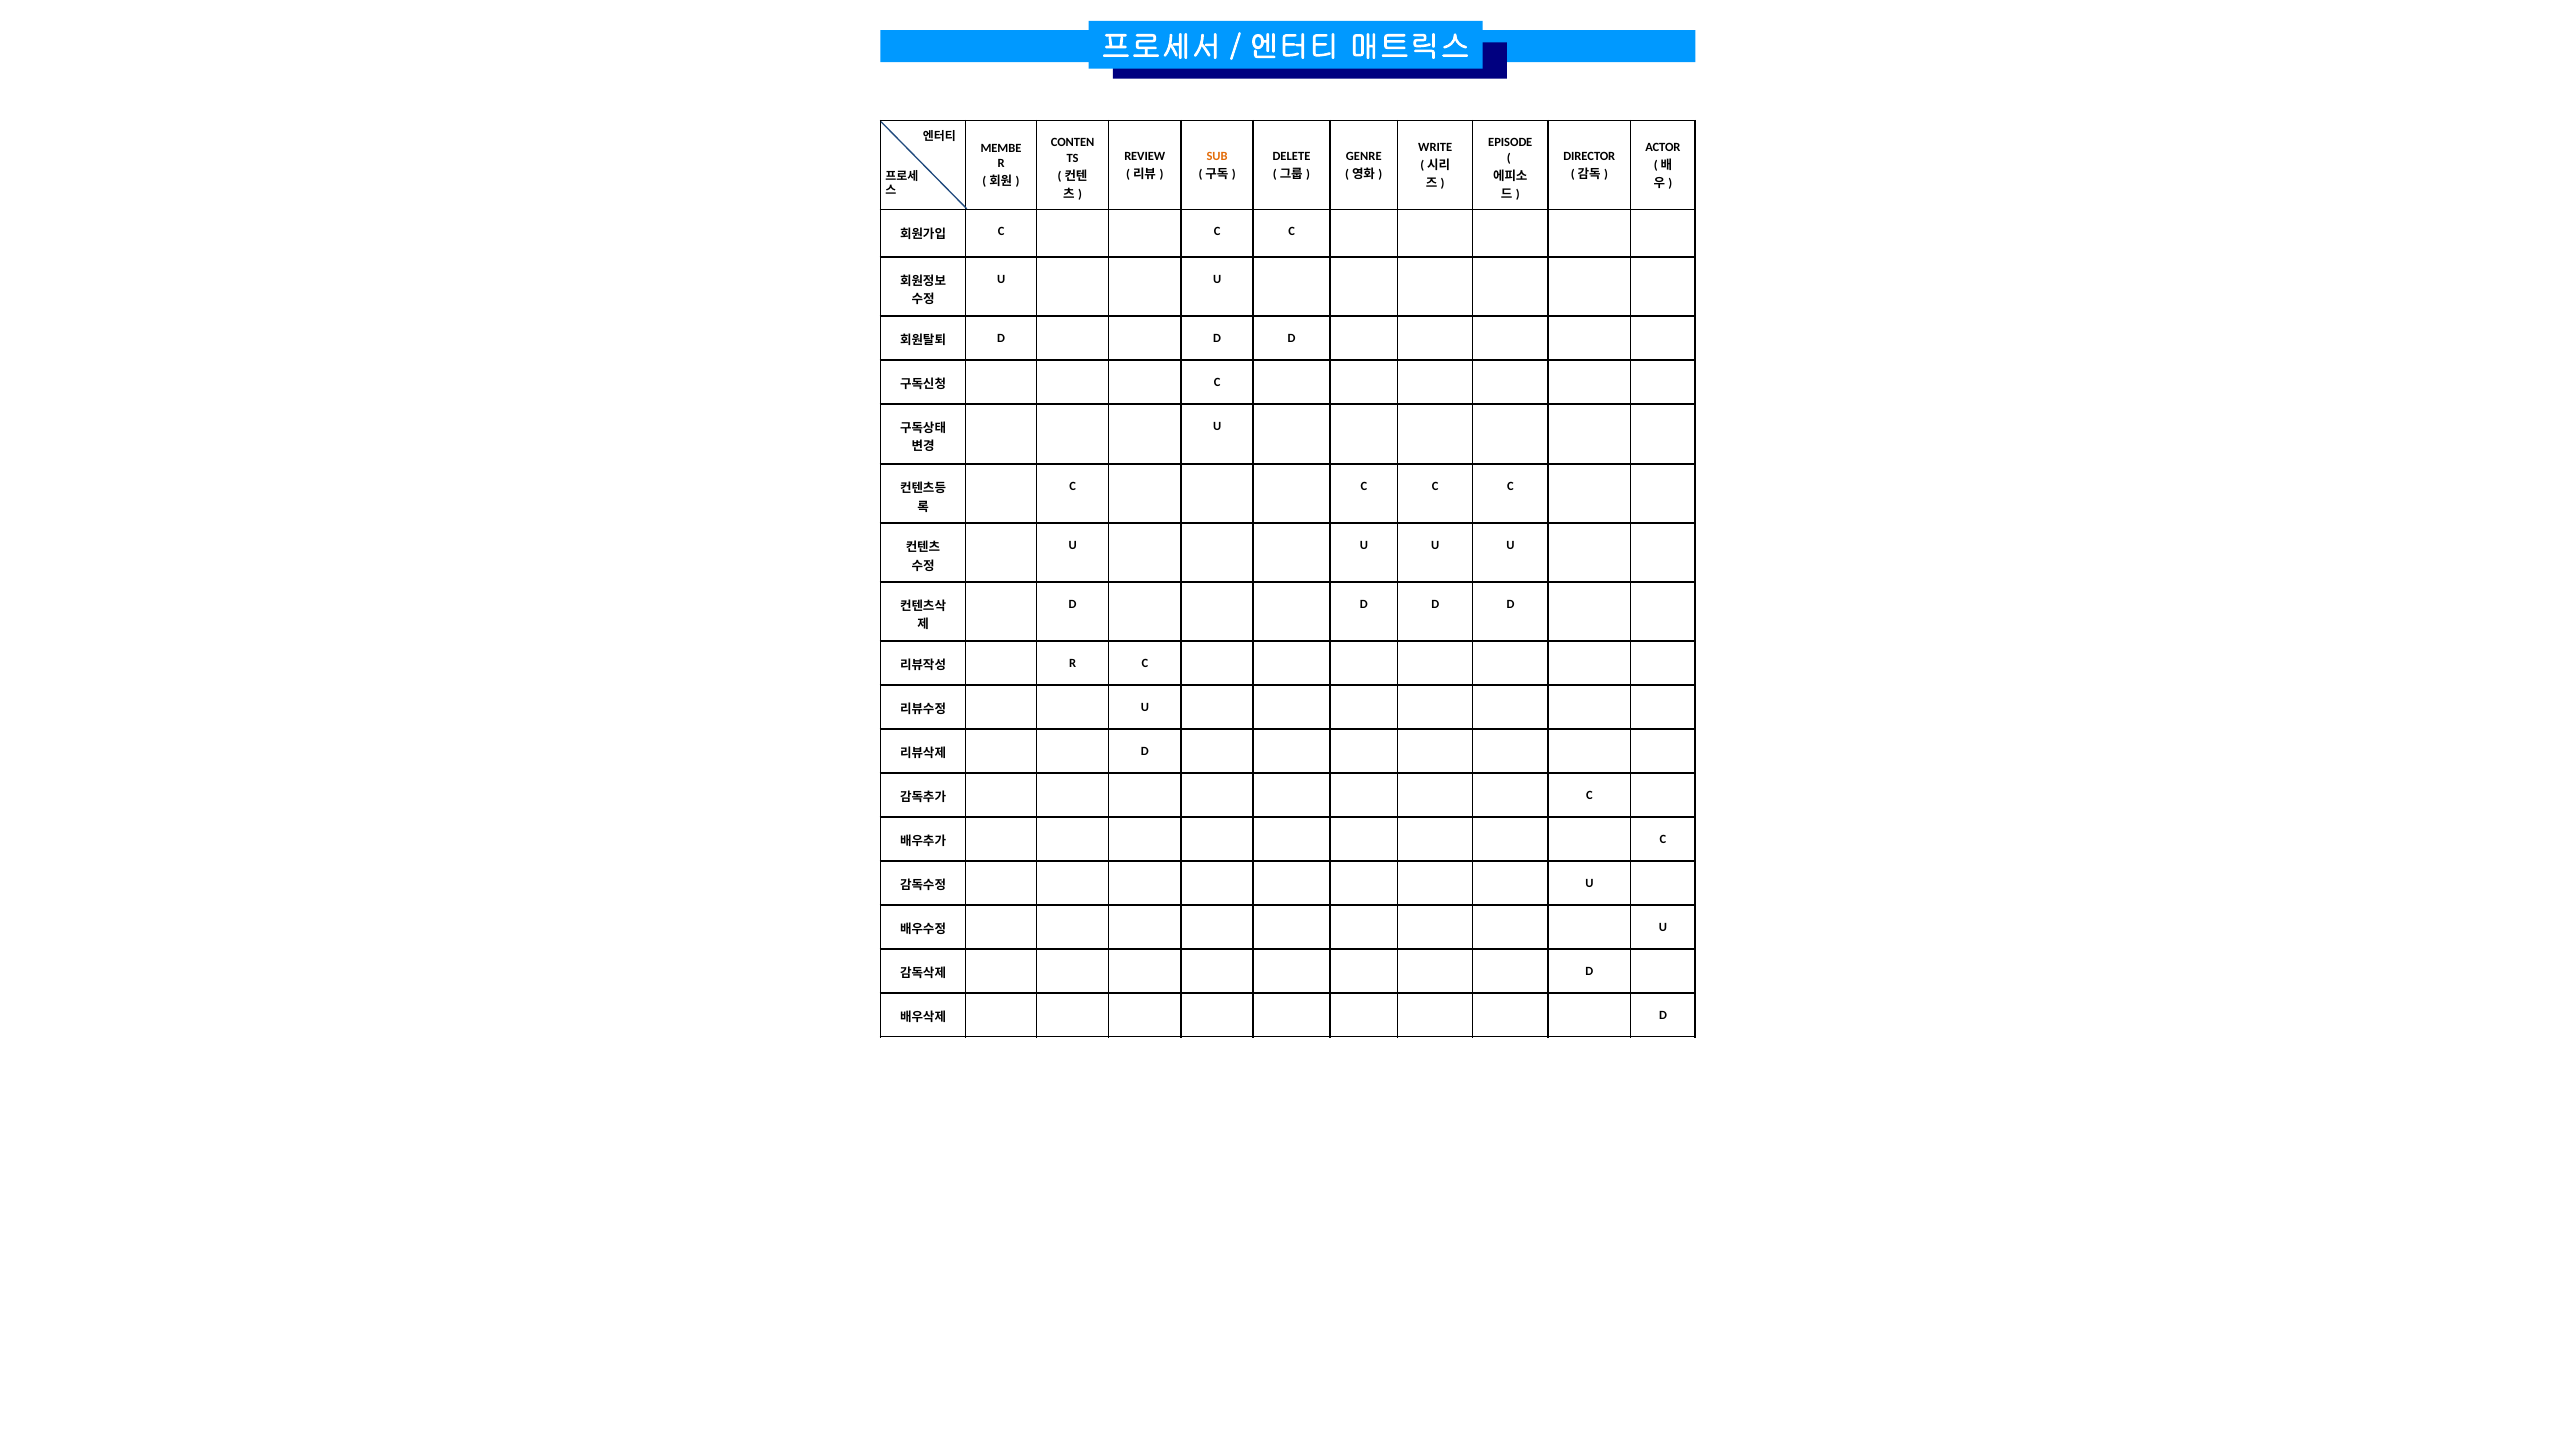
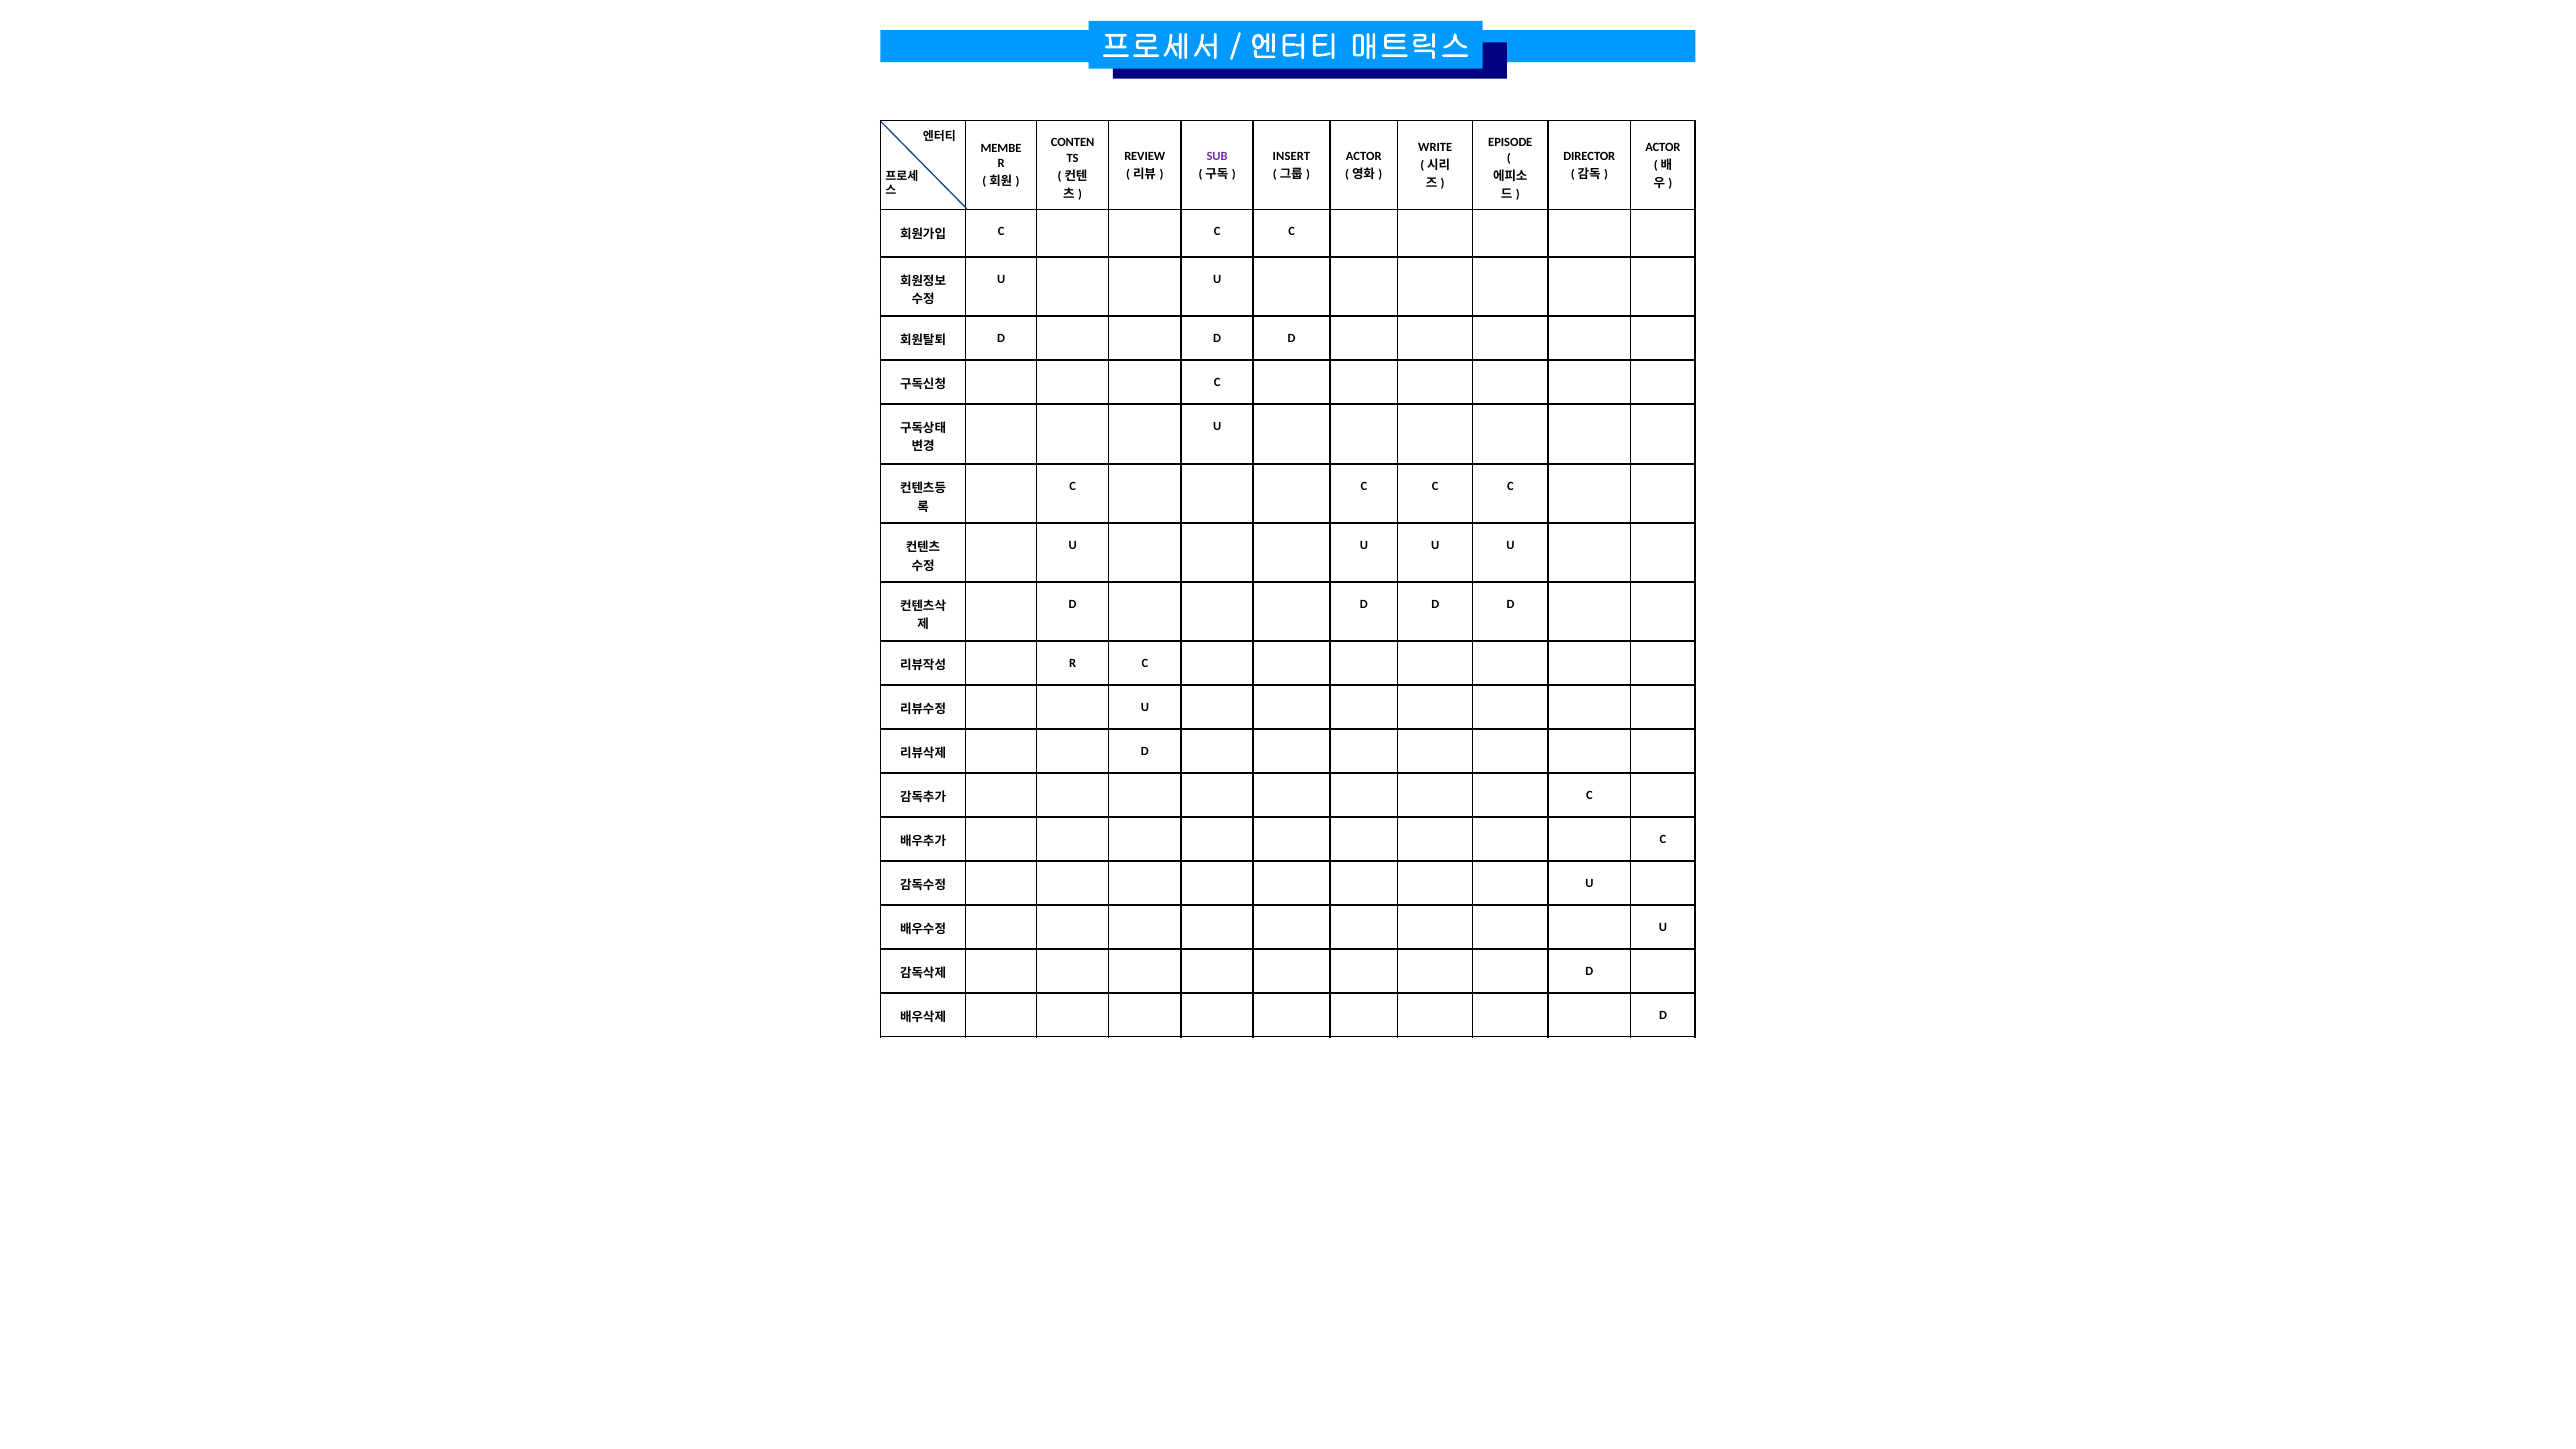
SUB colour: orange -> purple
DELETE: DELETE -> INSERT
GENRE at (1364, 156): GENRE -> ACTOR
